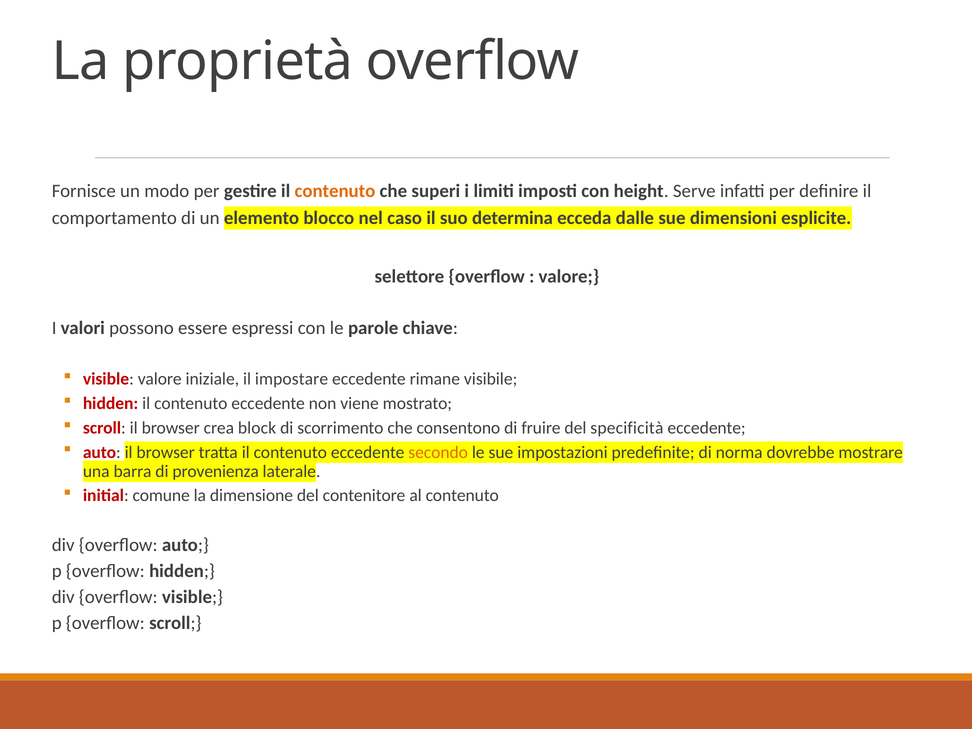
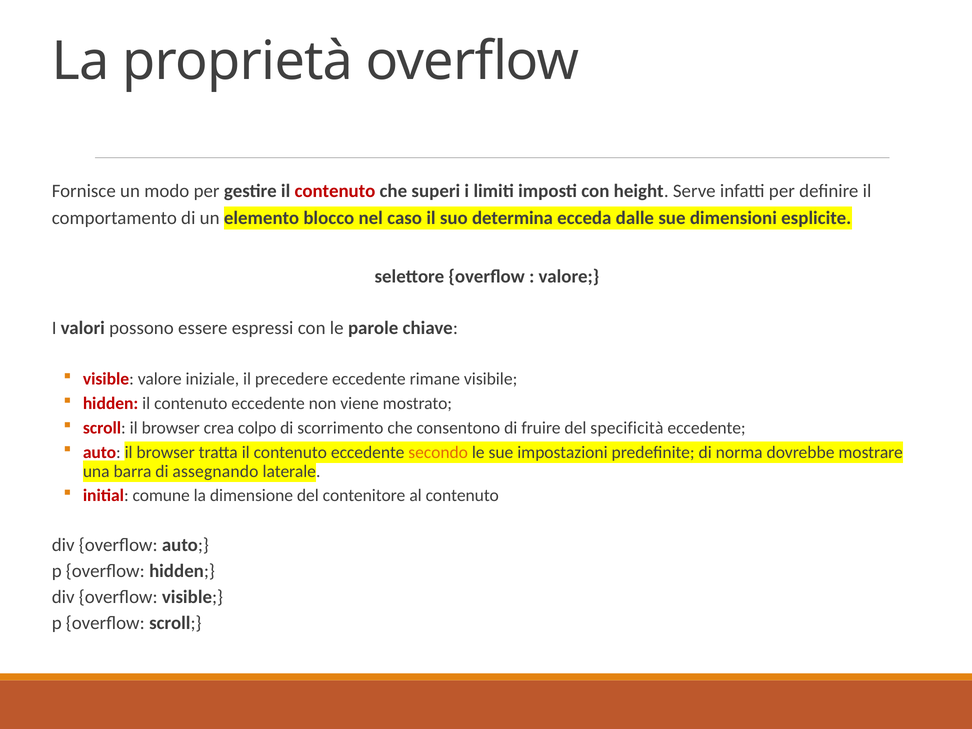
contenuto at (335, 191) colour: orange -> red
impostare: impostare -> precedere
block: block -> colpo
provenienza: provenienza -> assegnando
